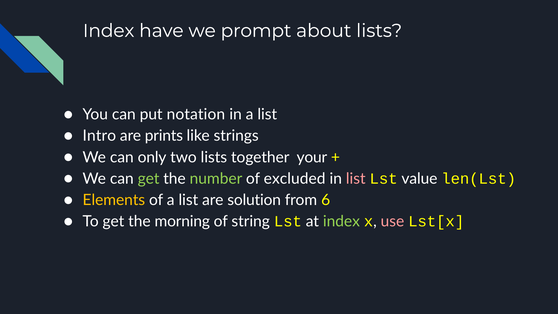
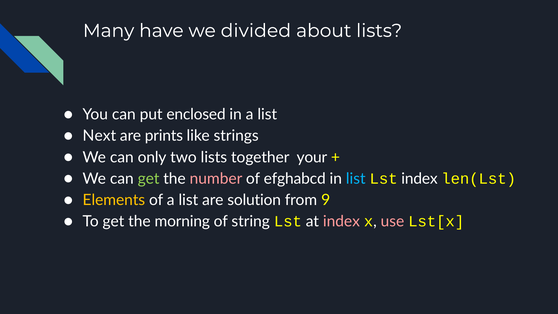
Index at (109, 31): Index -> Many
prompt: prompt -> divided
notation: notation -> enclosed
Intro: Intro -> Next
number colour: light green -> pink
excluded: excluded -> efghabcd
list at (356, 179) colour: pink -> light blue
Lst value: value -> index
6: 6 -> 9
index at (341, 221) colour: light green -> pink
